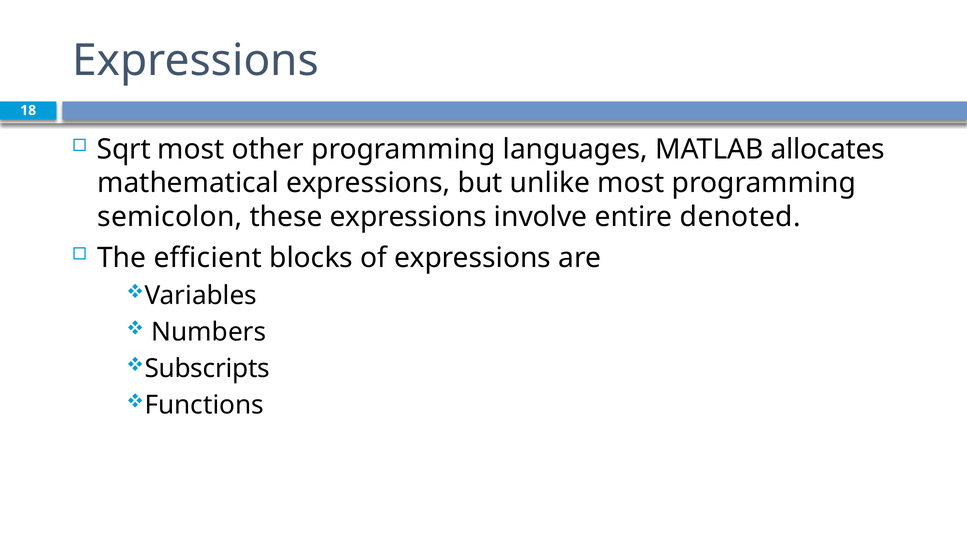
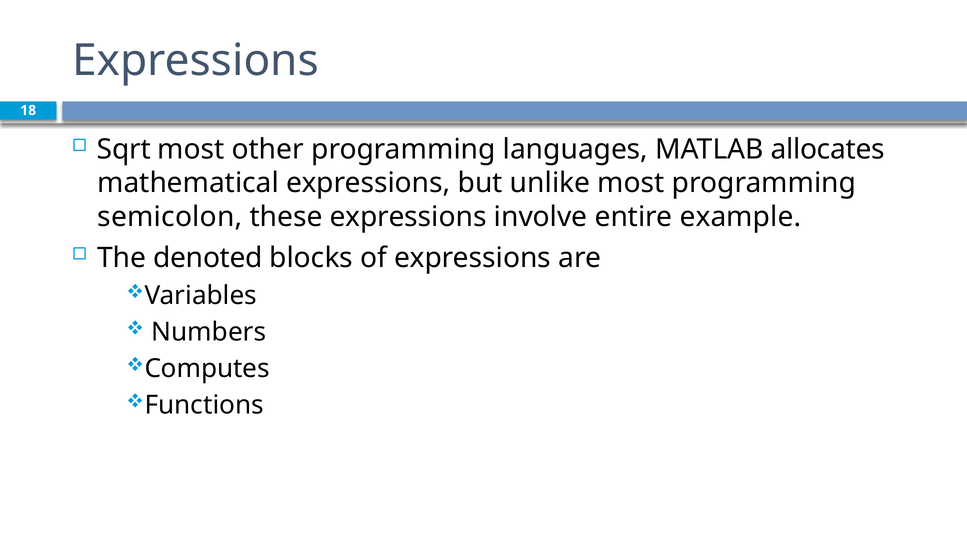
denoted: denoted -> example
efficient: efficient -> denoted
Subscripts: Subscripts -> Computes
